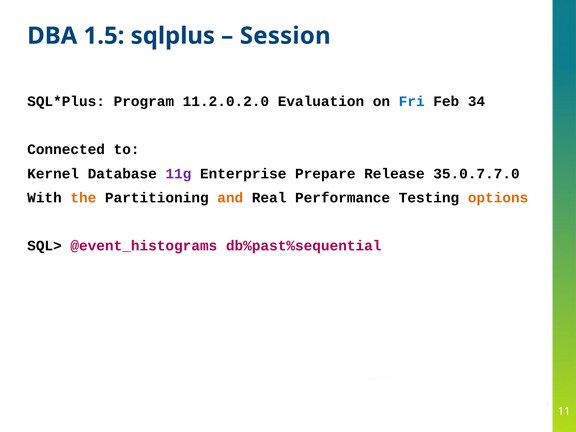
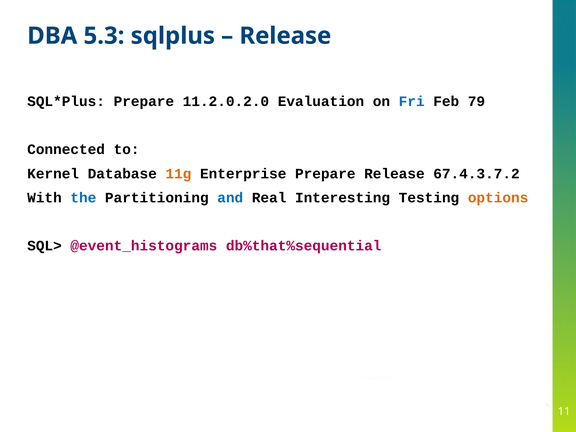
1.5: 1.5 -> 5.3
Session at (285, 36): Session -> Release
Program at (144, 102): Program -> Prepare
34: 34 -> 79
11g colour: purple -> orange
35.0.7.7.0: 35.0.7.7.0 -> 67.4.3.7.2
the colour: orange -> blue
and colour: orange -> blue
Performance: Performance -> Interesting
db%past%sequential: db%past%sequential -> db%that%sequential
